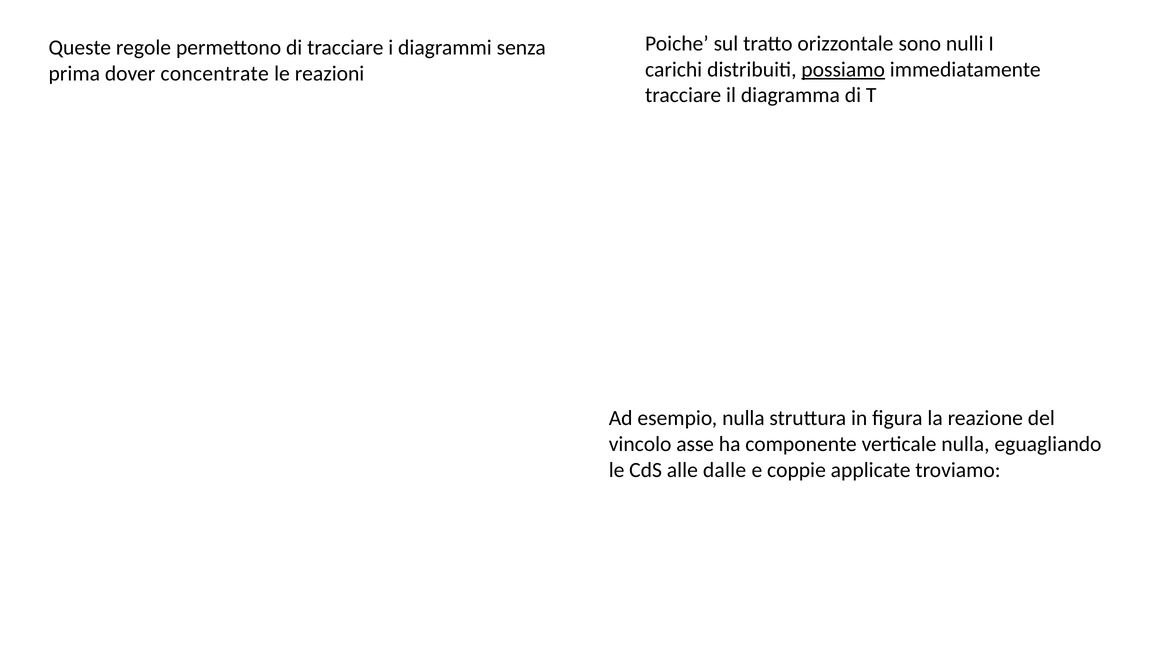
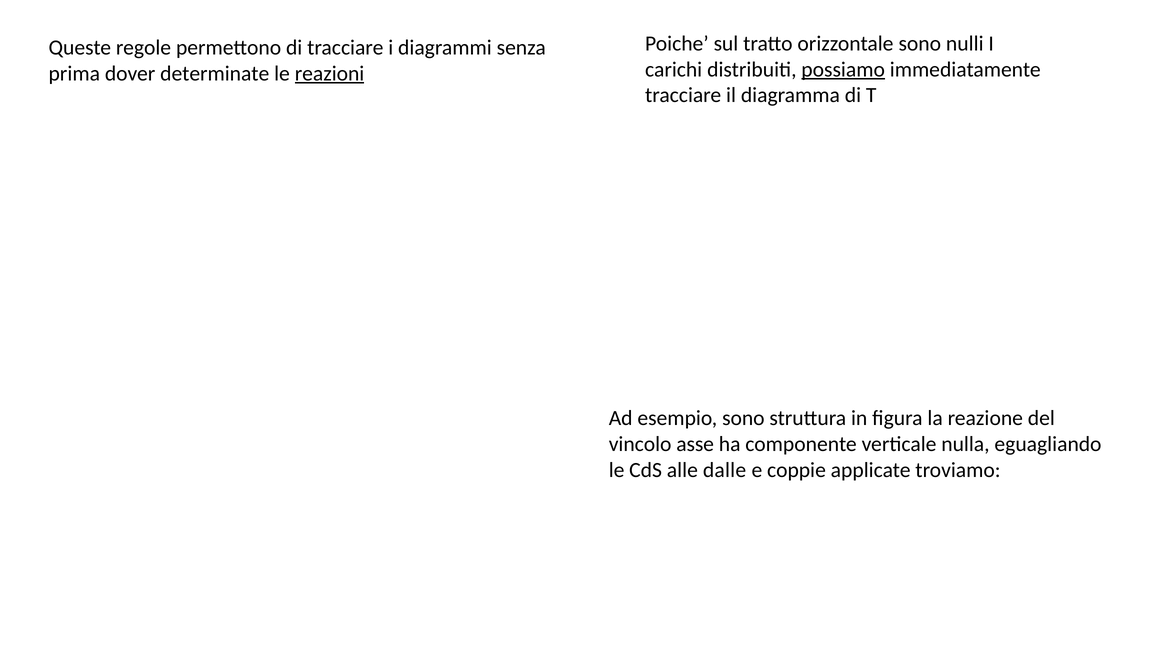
concentrate: concentrate -> determinate
reazioni underline: none -> present
esempio nulla: nulla -> sono
